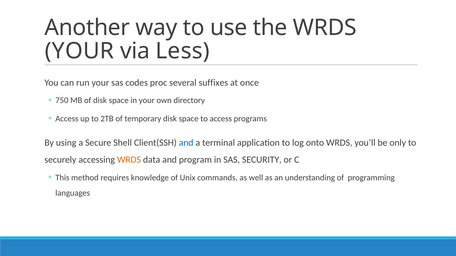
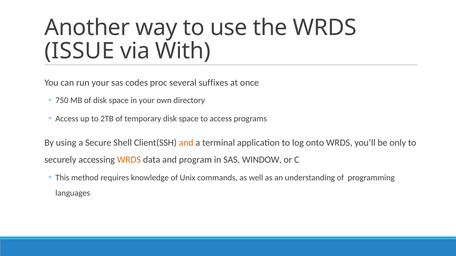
YOUR at (80, 51): YOUR -> ISSUE
Less: Less -> With
and at (186, 143) colour: blue -> orange
SECURITY: SECURITY -> WINDOW
